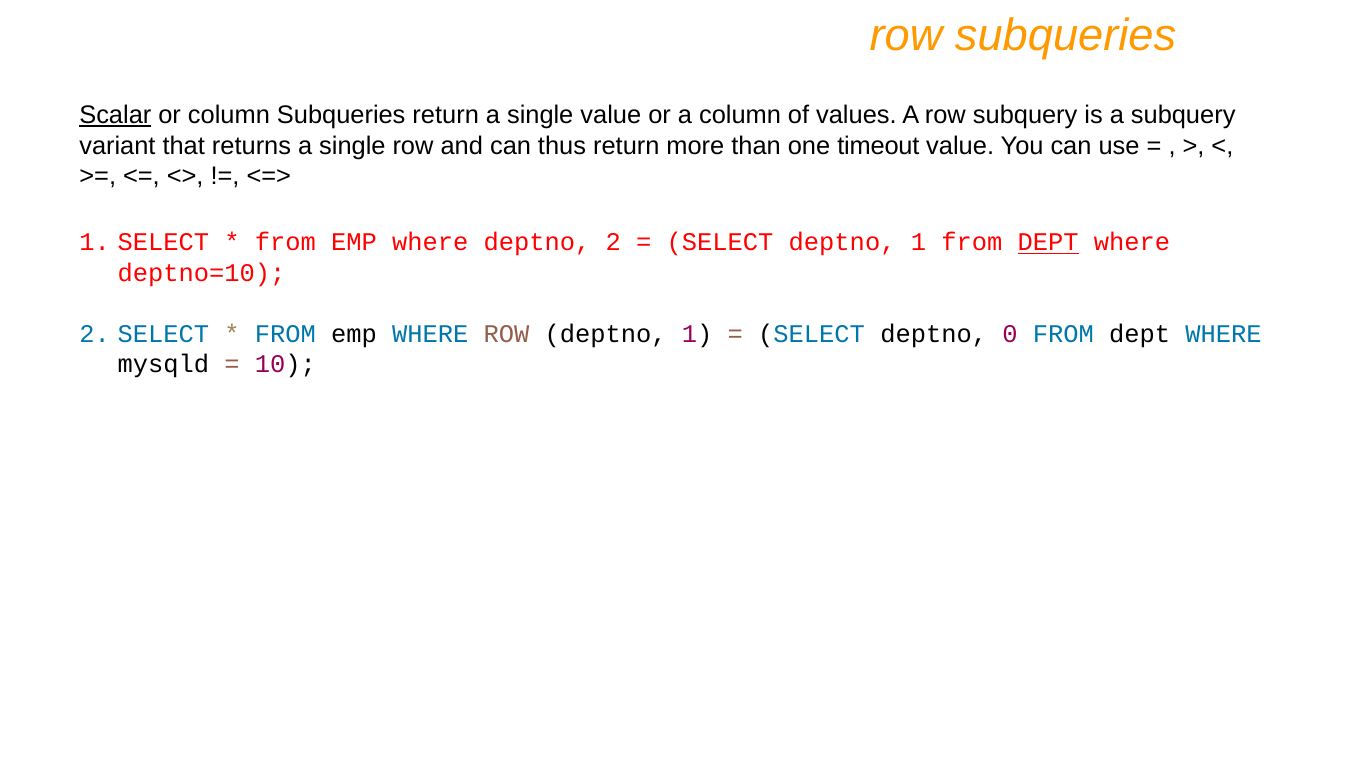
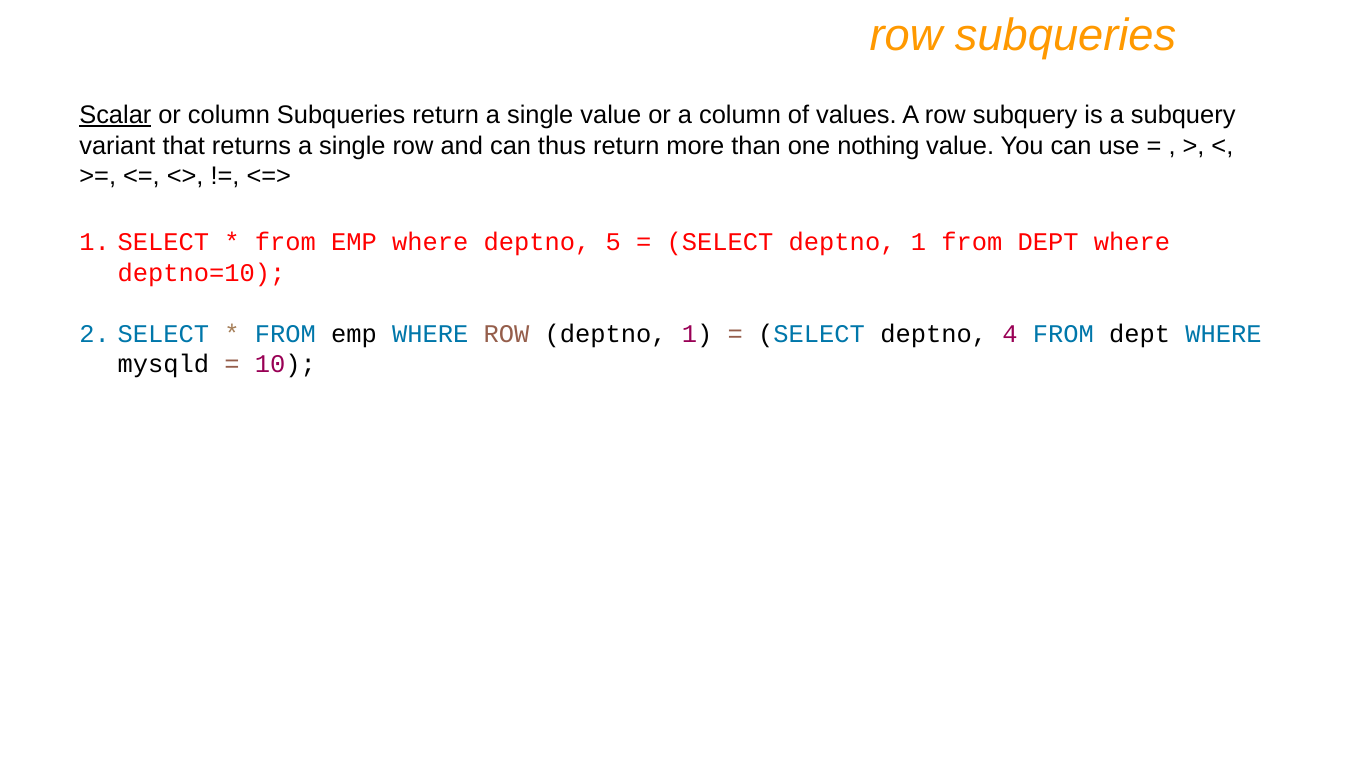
timeout: timeout -> nothing
deptno 2: 2 -> 5
DEPT at (1048, 242) underline: present -> none
0: 0 -> 4
